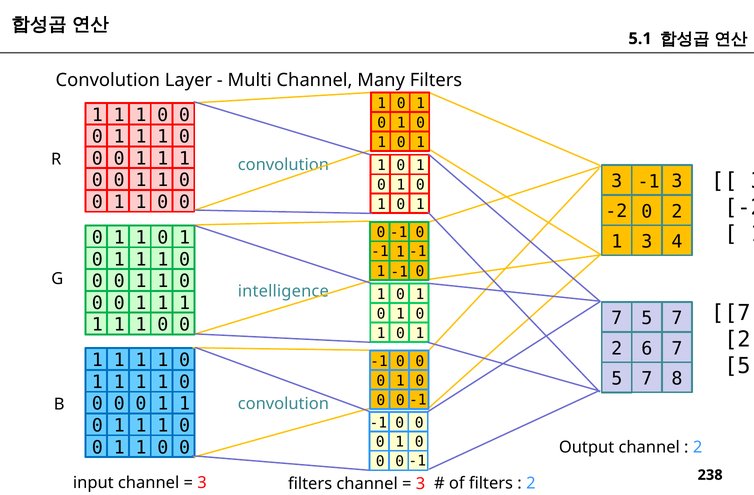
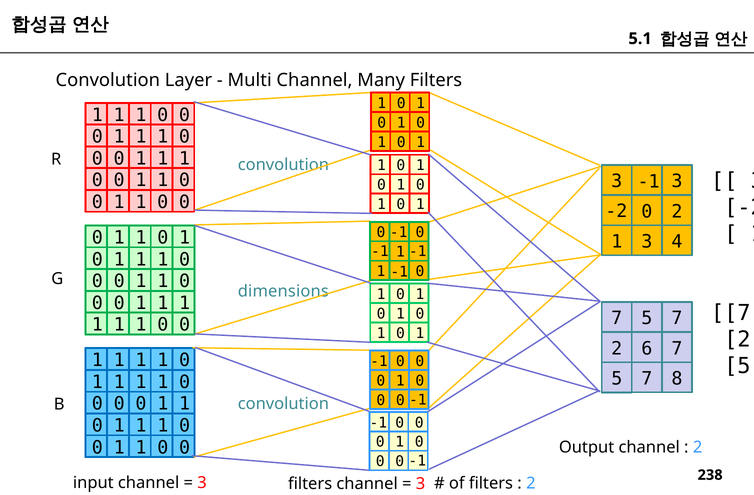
intelligence: intelligence -> dimensions
